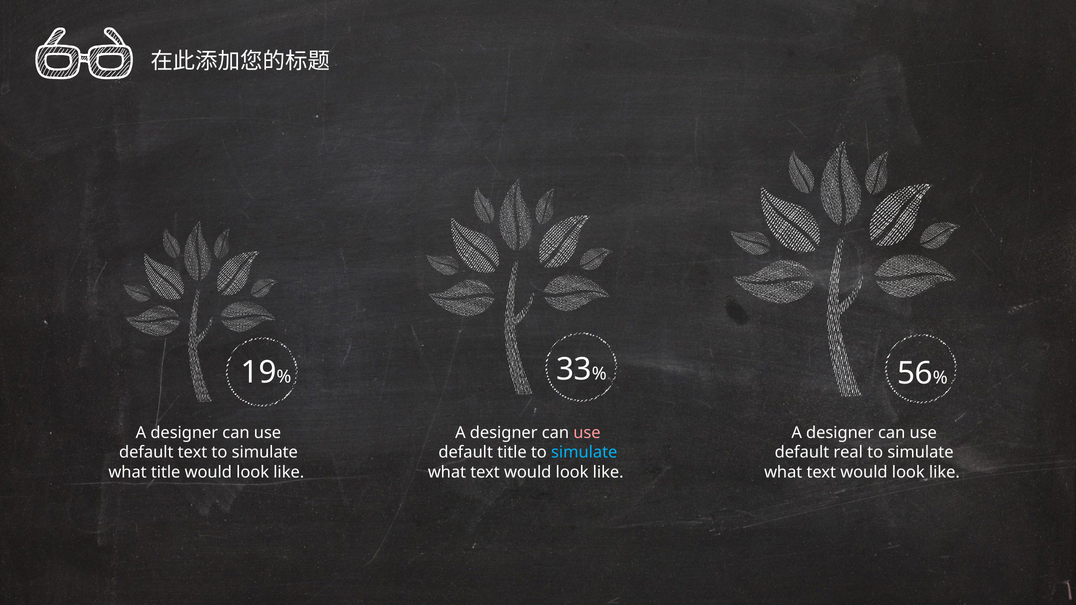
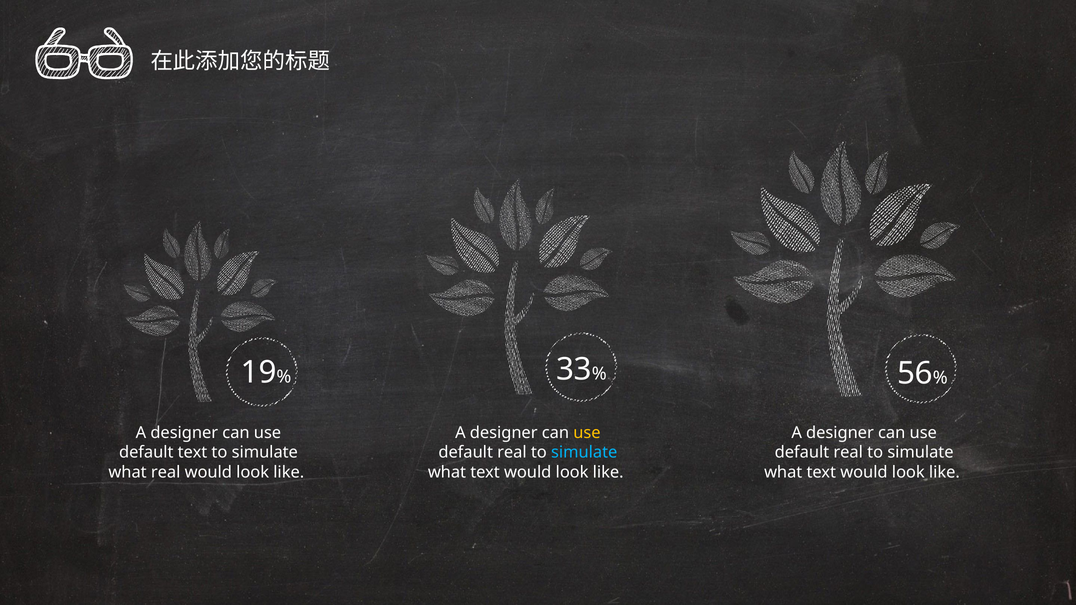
use at (587, 433) colour: pink -> yellow
title at (512, 453): title -> real
what title: title -> real
